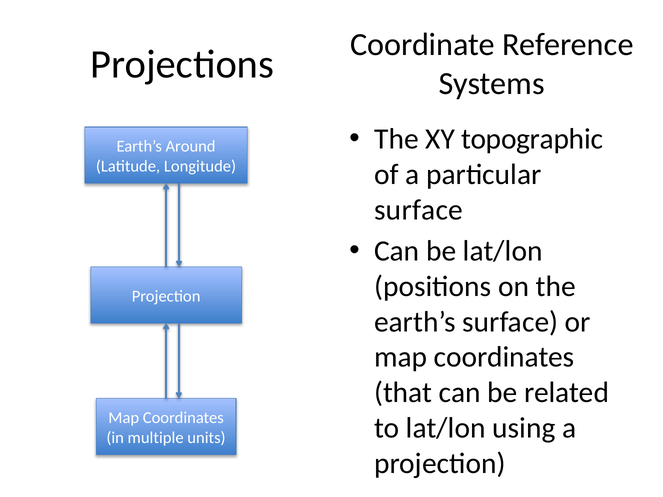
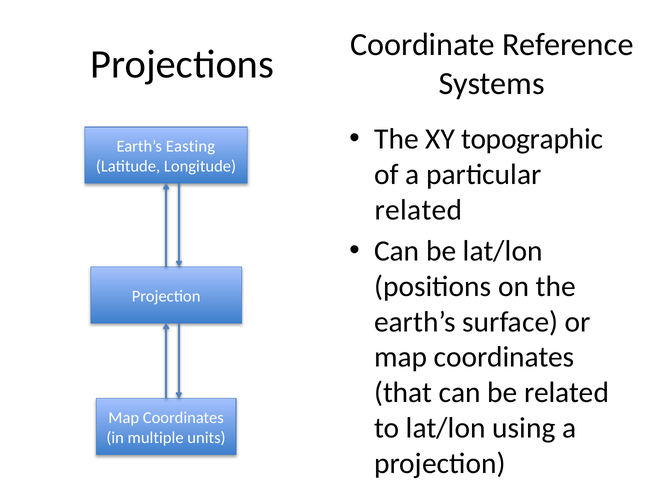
Around: Around -> Easting
surface at (419, 210): surface -> related
